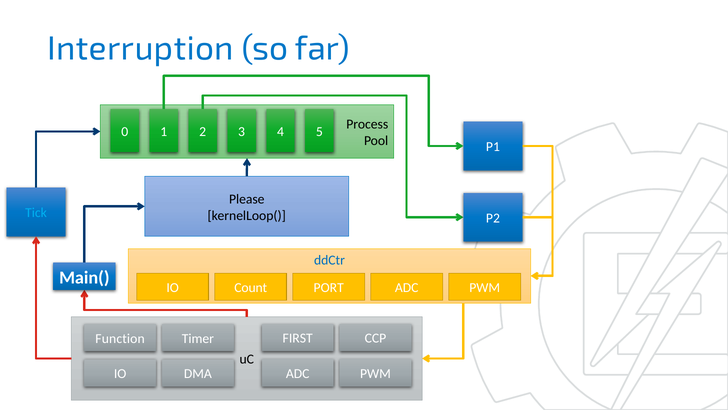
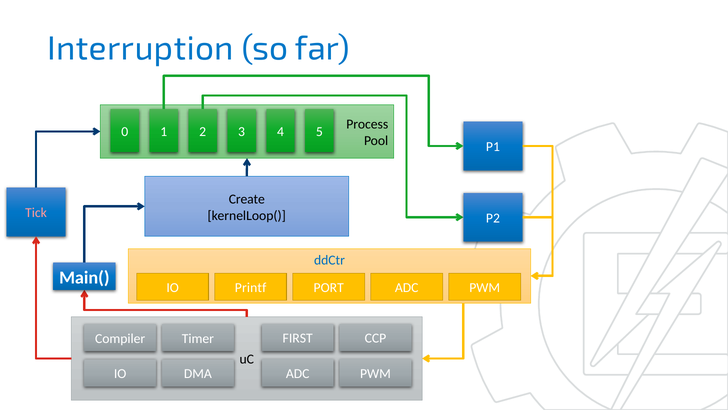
Please: Please -> Create
Tick colour: light blue -> pink
Count: Count -> Printf
Function: Function -> Compiler
